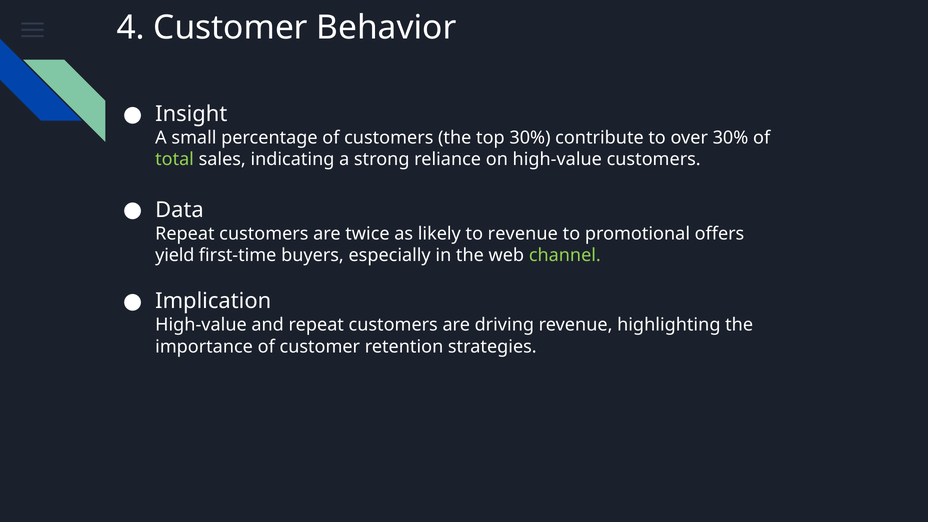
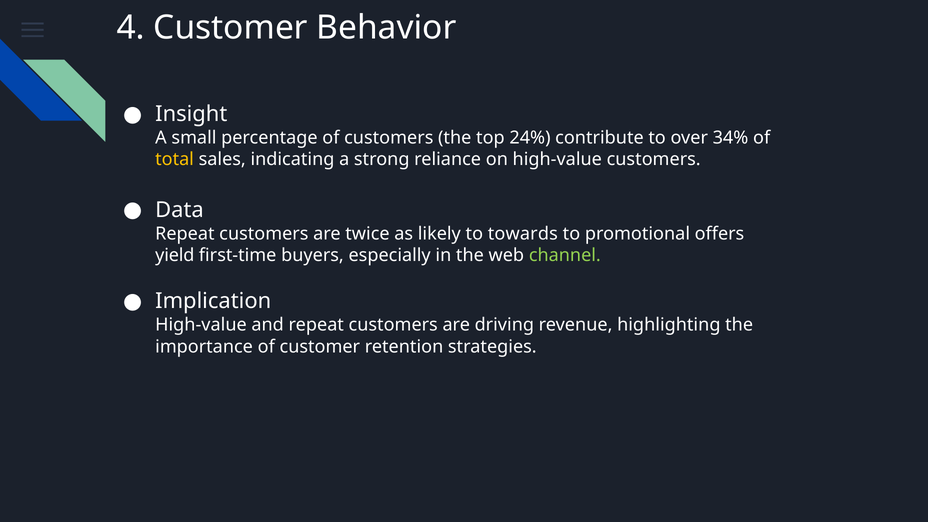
top 30%: 30% -> 24%
over 30%: 30% -> 34%
total colour: light green -> yellow
to revenue: revenue -> towards
